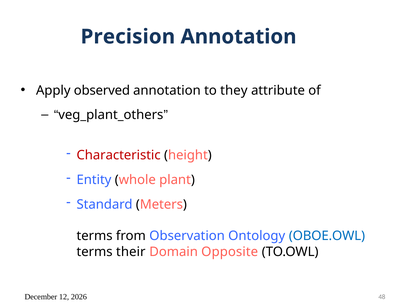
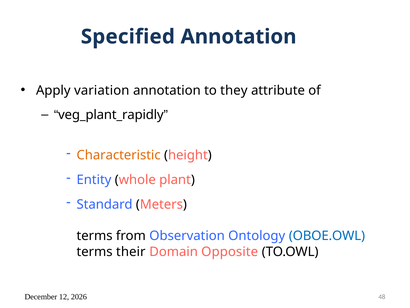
Precision: Precision -> Specified
observed: observed -> variation
veg_plant_others: veg_plant_others -> veg_plant_rapidly
Characteristic colour: red -> orange
